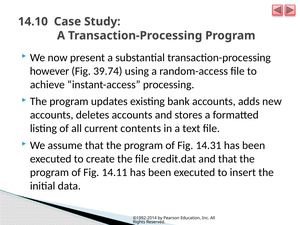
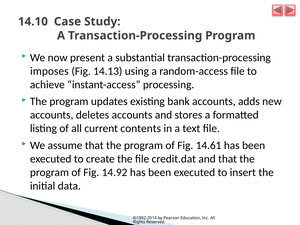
however: however -> imposes
39.74: 39.74 -> 14.13
14.31: 14.31 -> 14.61
14.11: 14.11 -> 14.92
